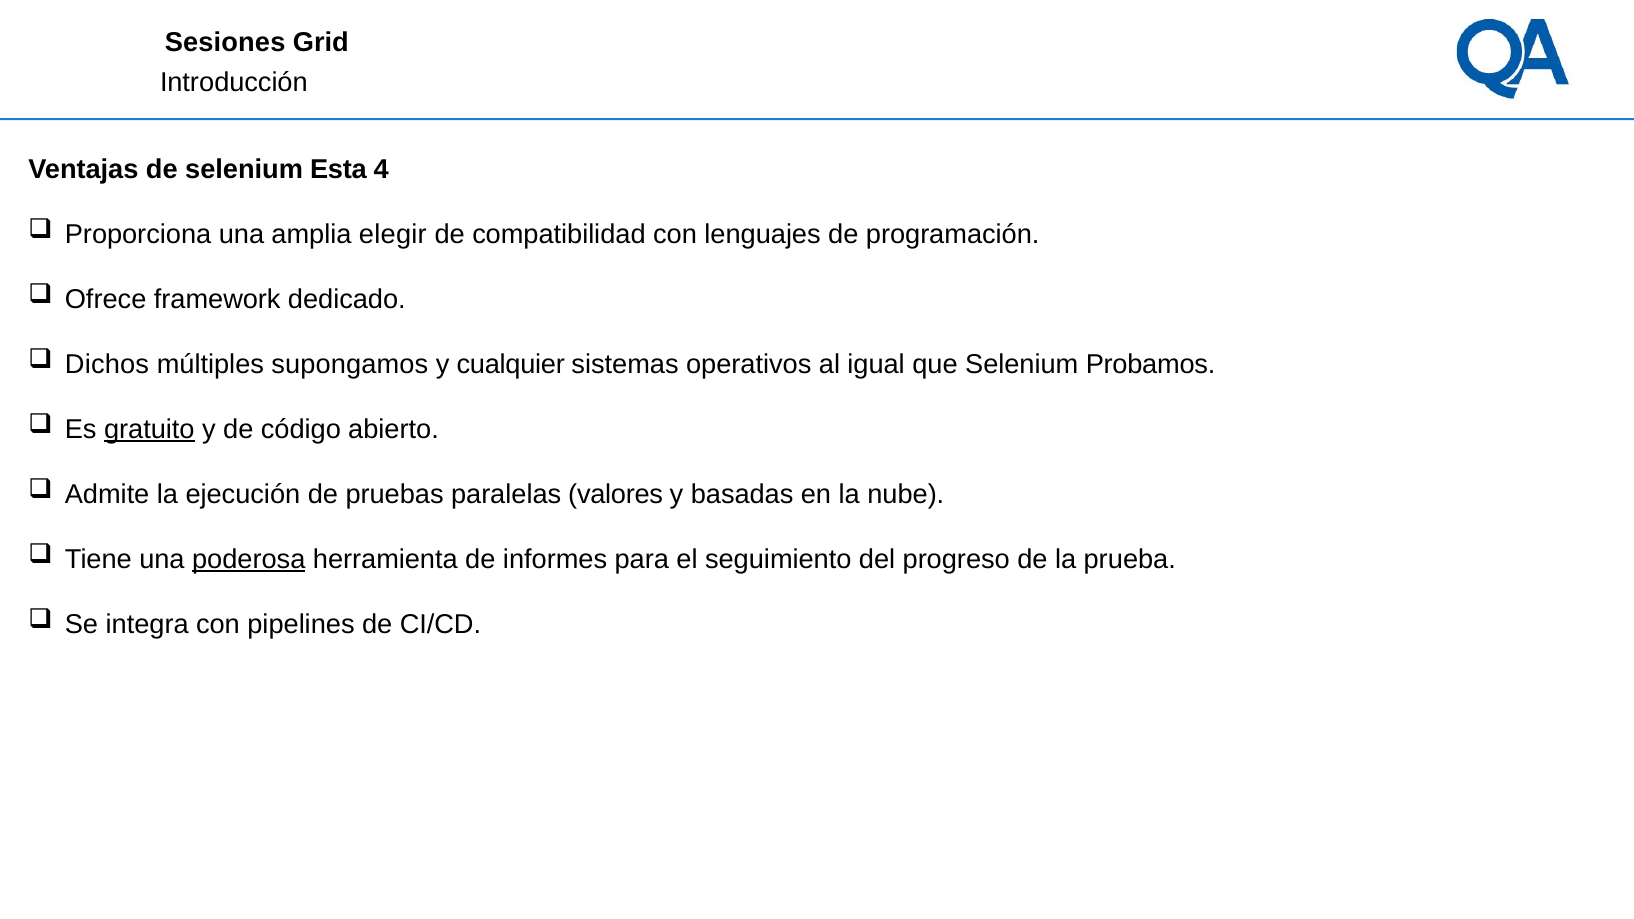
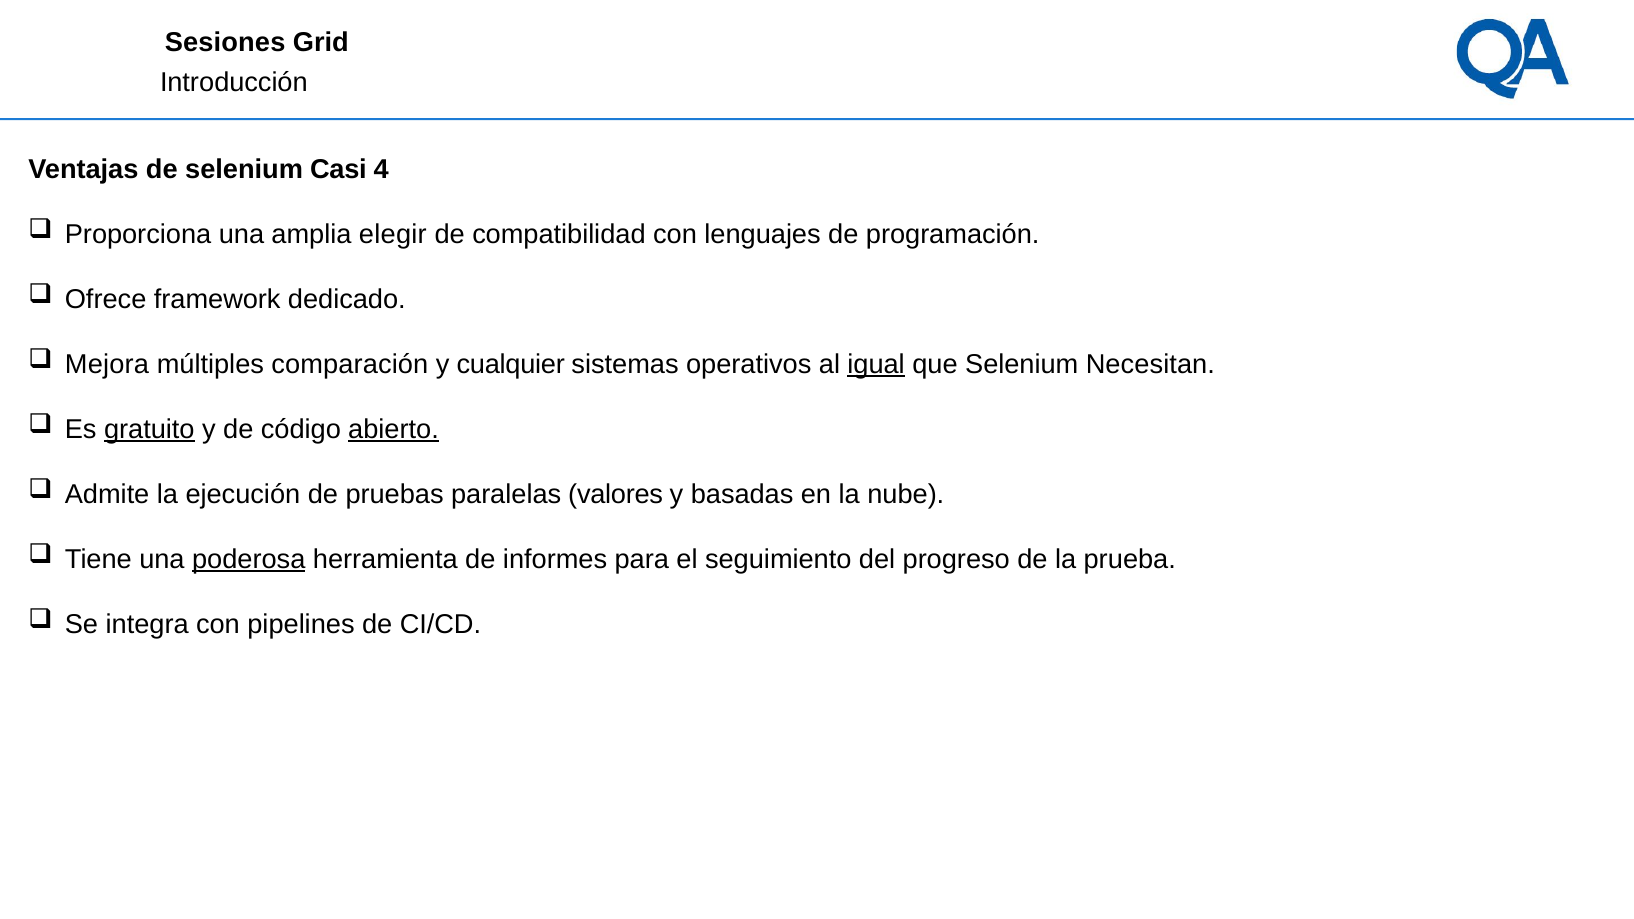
Esta: Esta -> Casi
Dichos: Dichos -> Mejora
supongamos: supongamos -> comparación
igual underline: none -> present
Probamos: Probamos -> Necesitan
abierto underline: none -> present
